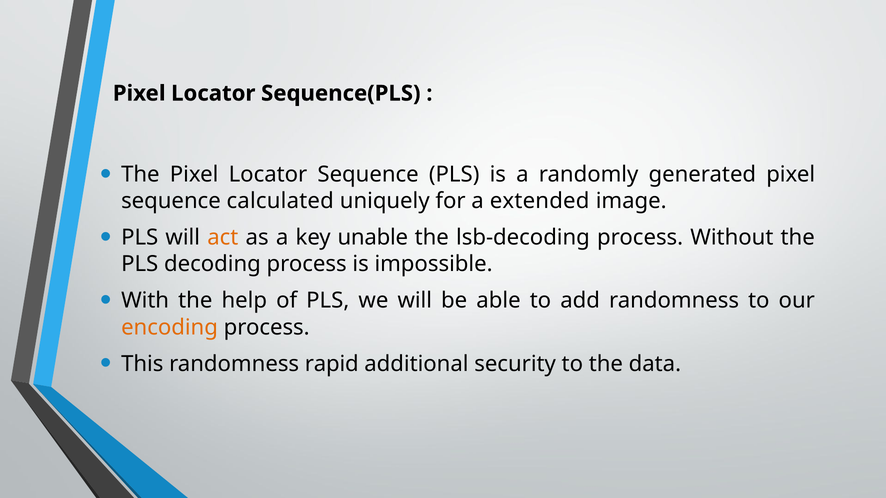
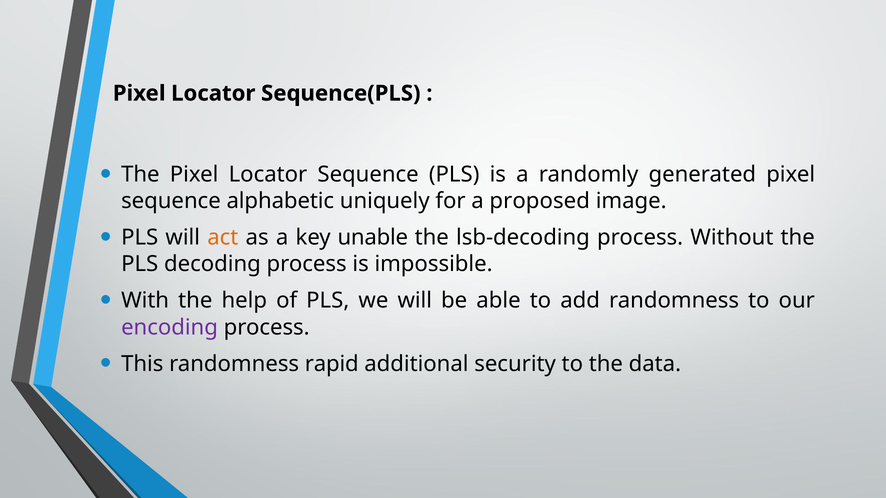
calculated: calculated -> alphabetic
extended: extended -> proposed
encoding colour: orange -> purple
